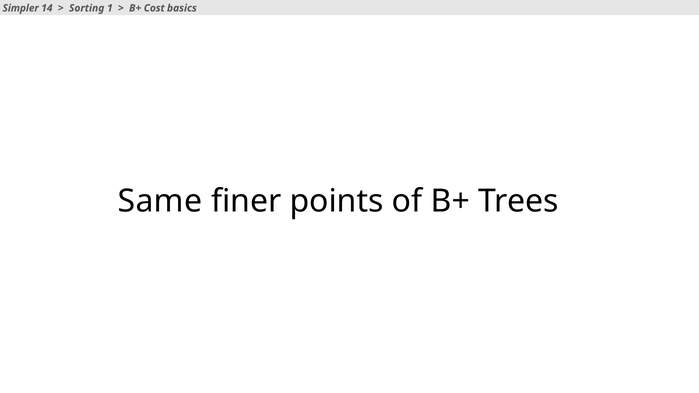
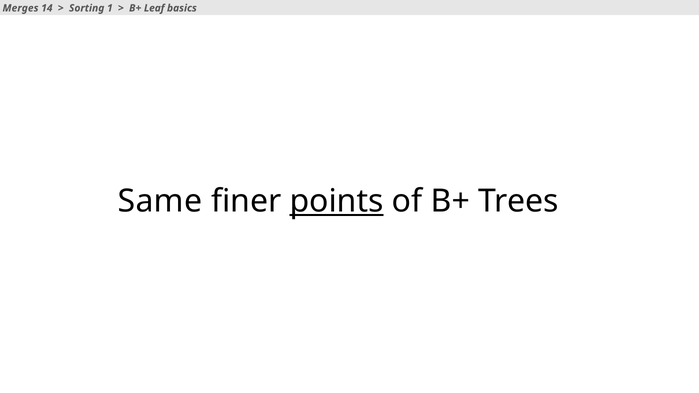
Simpler: Simpler -> Merges
Cost: Cost -> Leaf
points underline: none -> present
